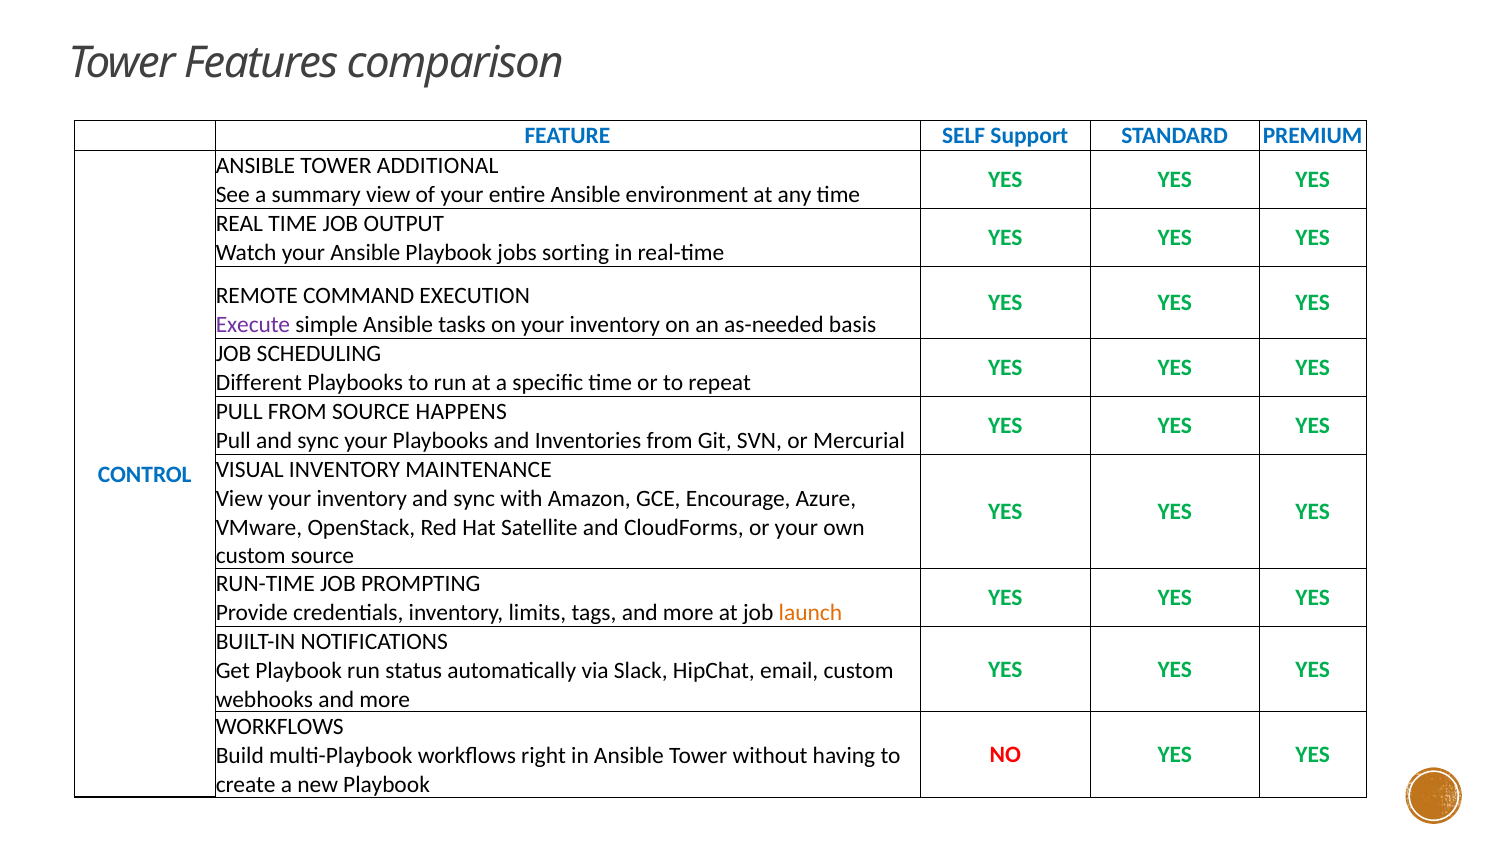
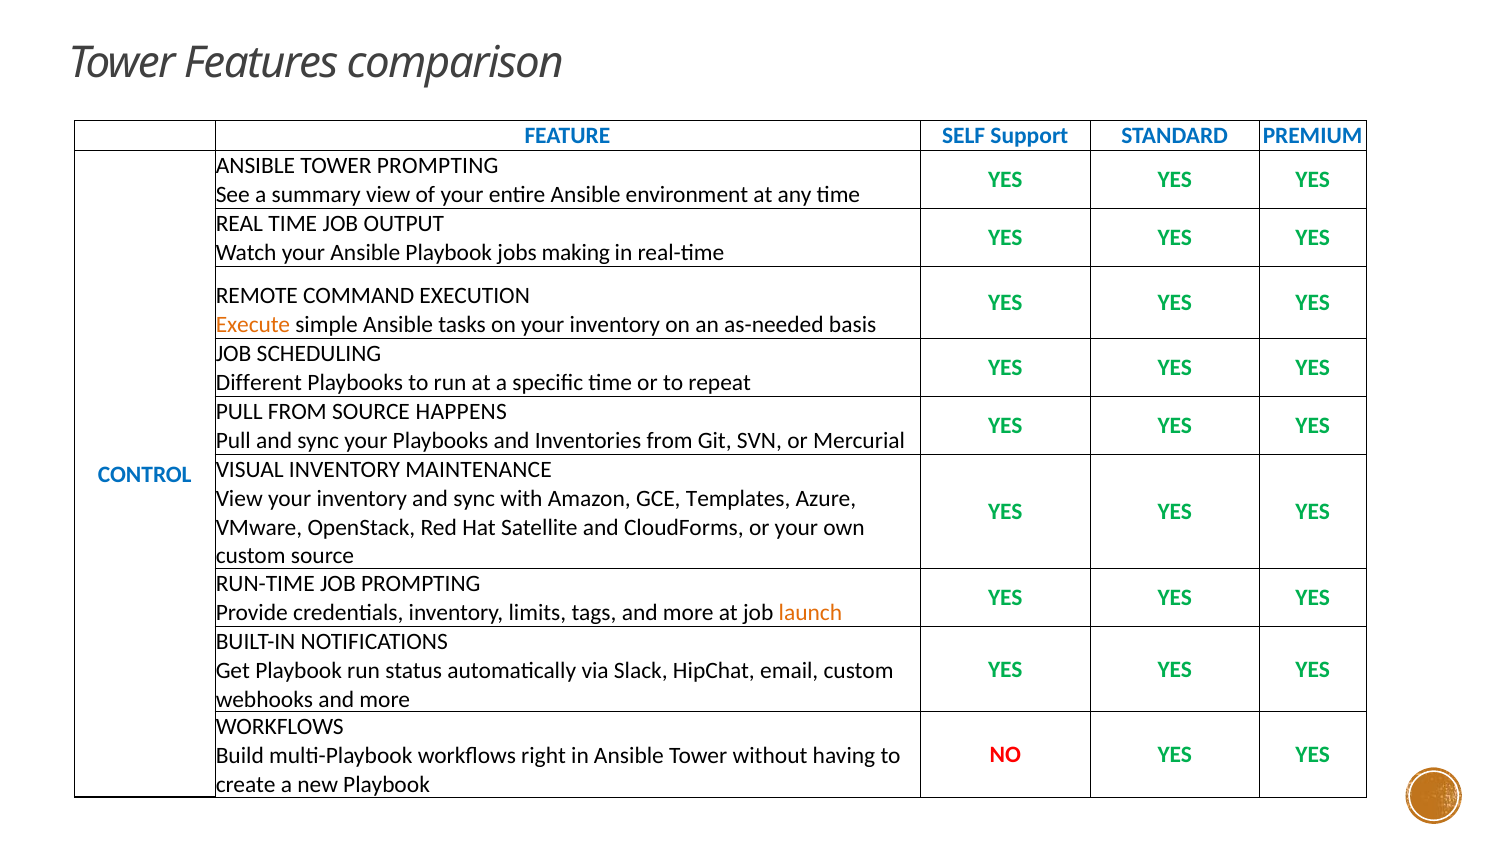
TOWER ADDITIONAL: ADDITIONAL -> PROMPTING
sorting: sorting -> making
Execute colour: purple -> orange
Encourage: Encourage -> Templates
